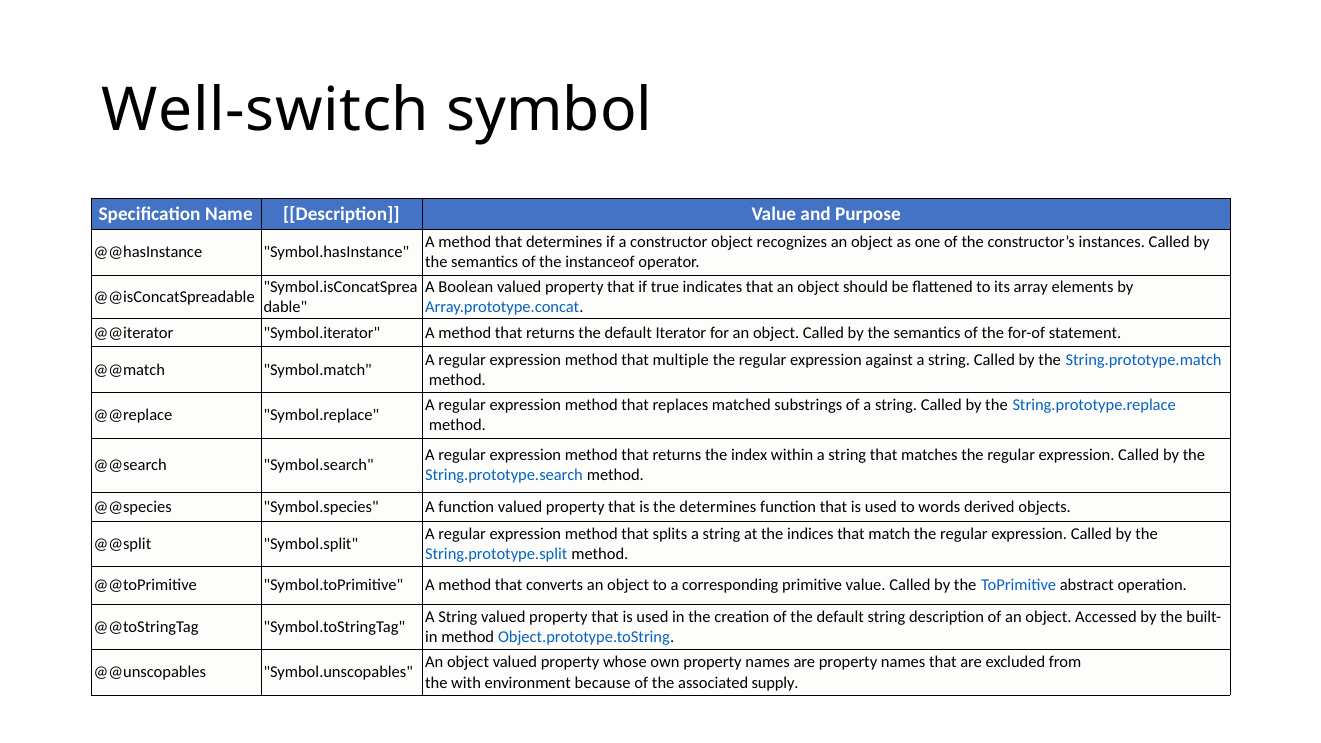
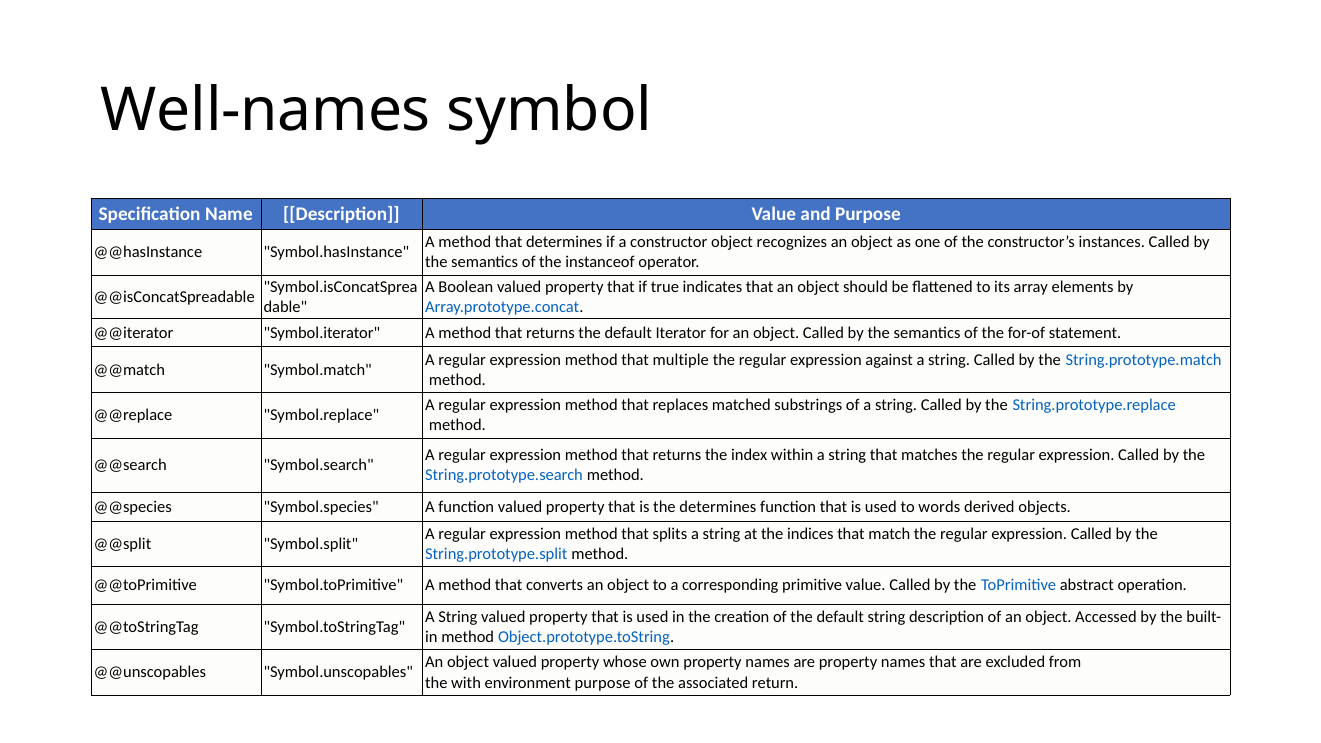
Well-switch: Well-switch -> Well-names
environment because: because -> purpose
supply: supply -> return
